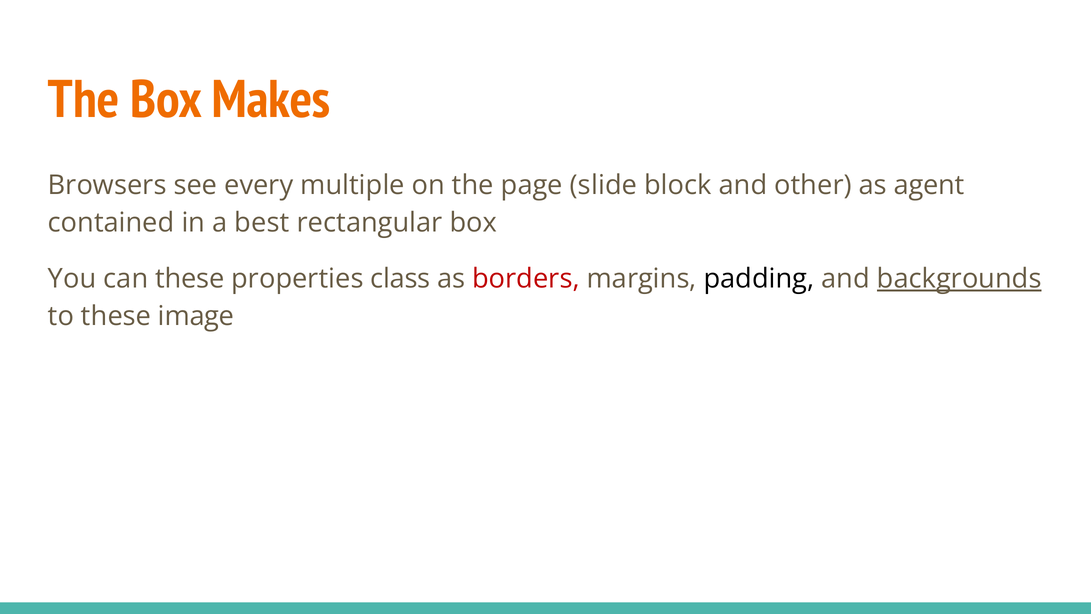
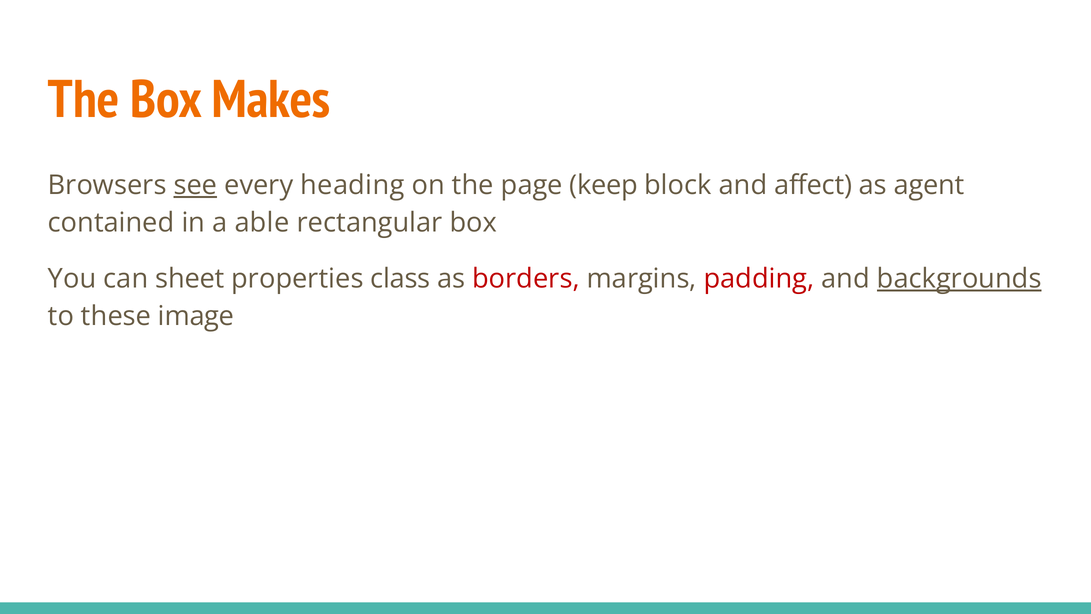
see underline: none -> present
multiple: multiple -> heading
slide: slide -> keep
other: other -> affect
best: best -> able
can these: these -> sheet
padding colour: black -> red
